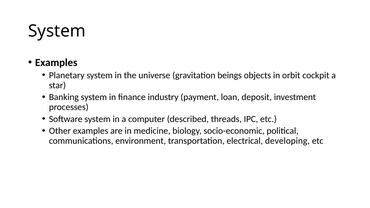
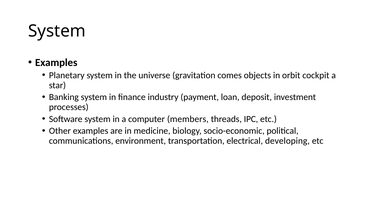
beings: beings -> comes
described: described -> members
